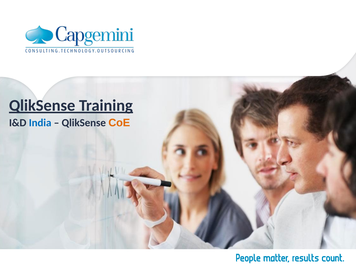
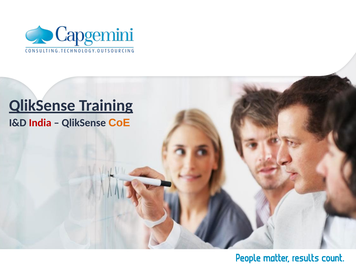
India colour: blue -> red
